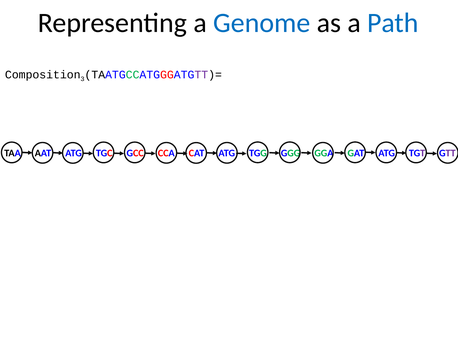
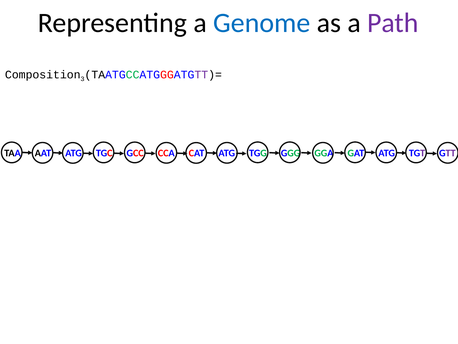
Path colour: blue -> purple
